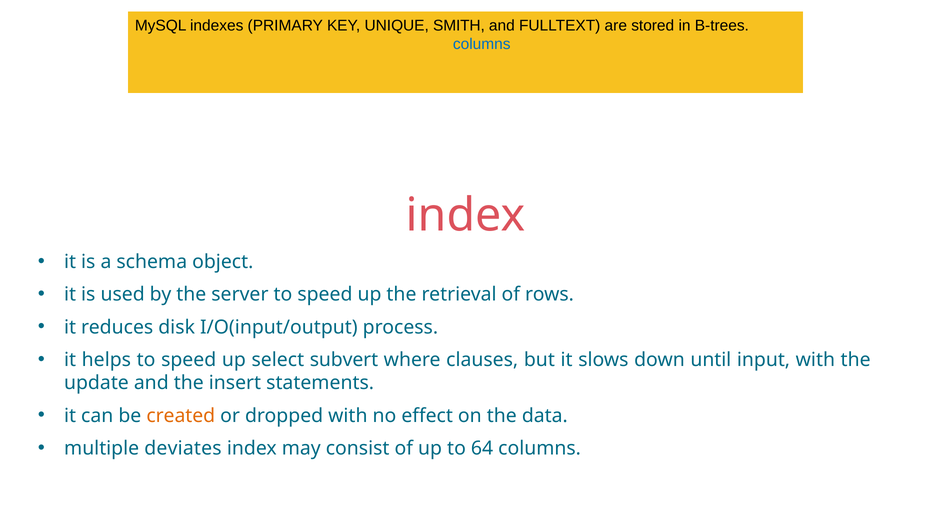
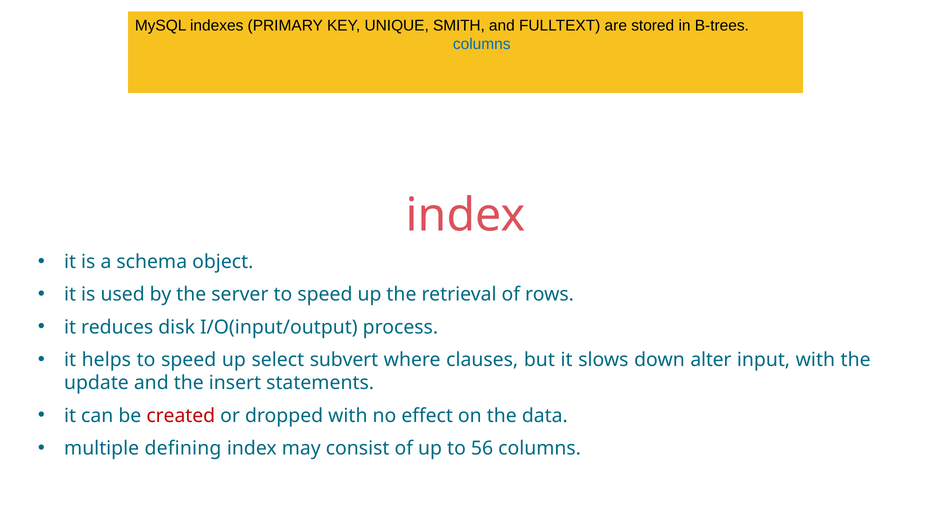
until: until -> alter
created at (181, 415) colour: orange -> red
deviates: deviates -> defining
64: 64 -> 56
